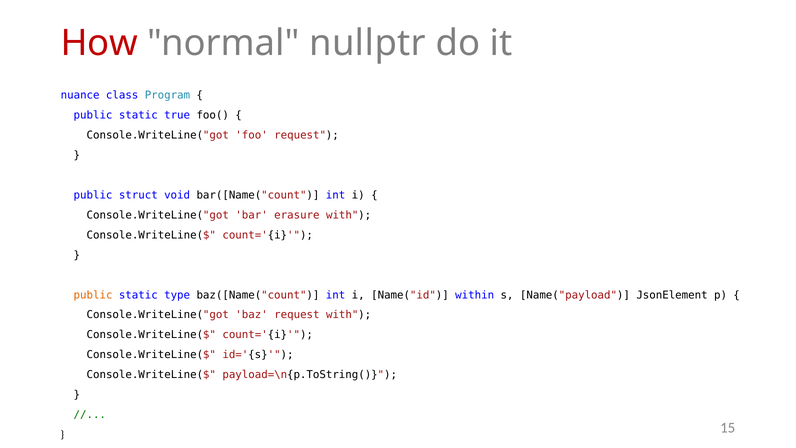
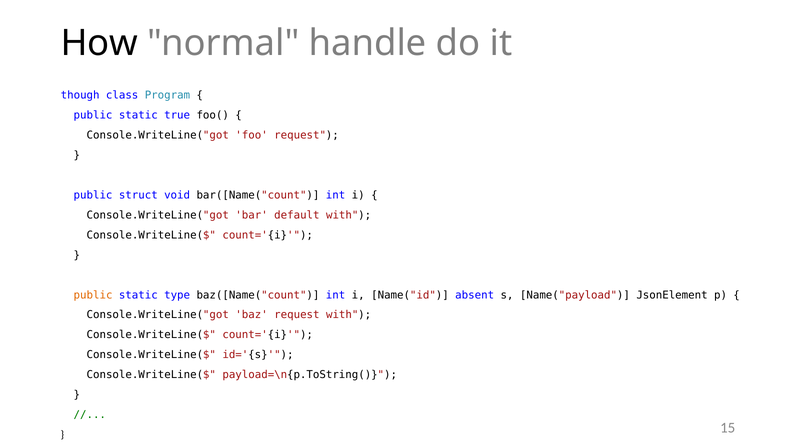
How colour: red -> black
nullptr: nullptr -> handle
nuance: nuance -> though
erasure: erasure -> default
within: within -> absent
